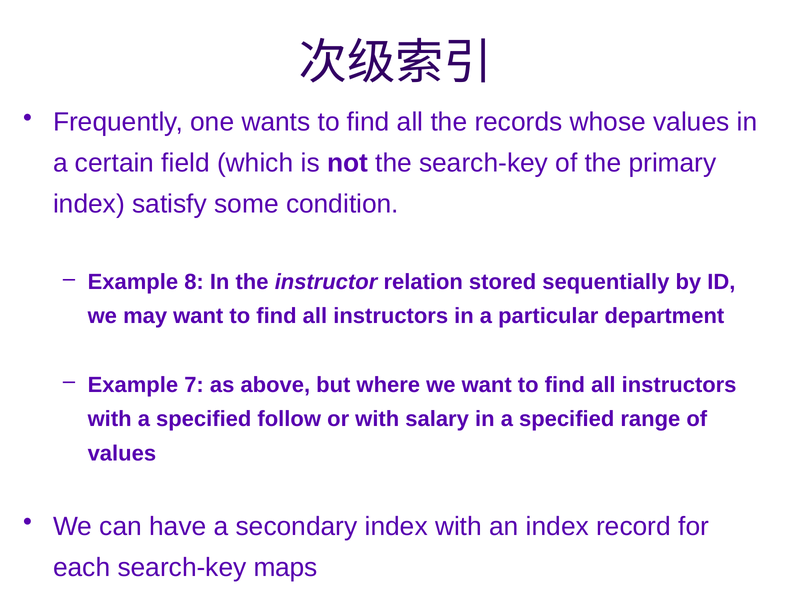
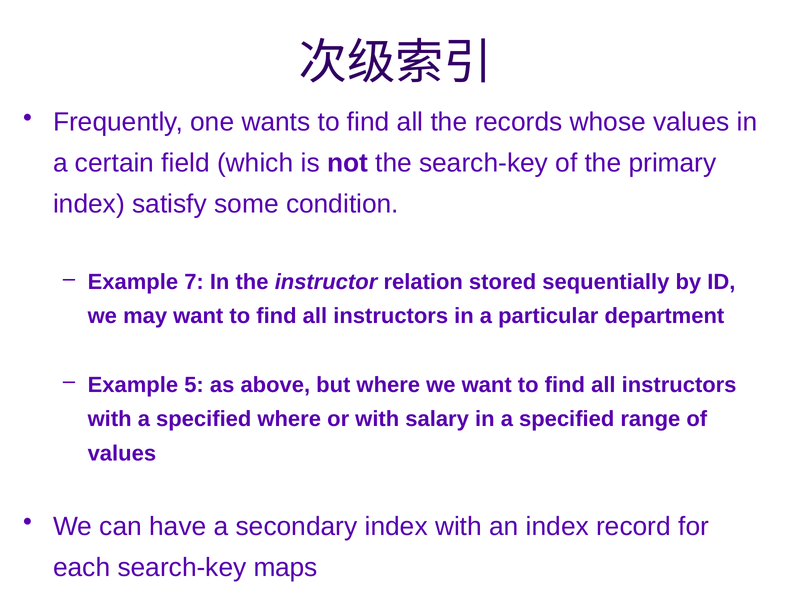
8: 8 -> 7
7: 7 -> 5
specified follow: follow -> where
